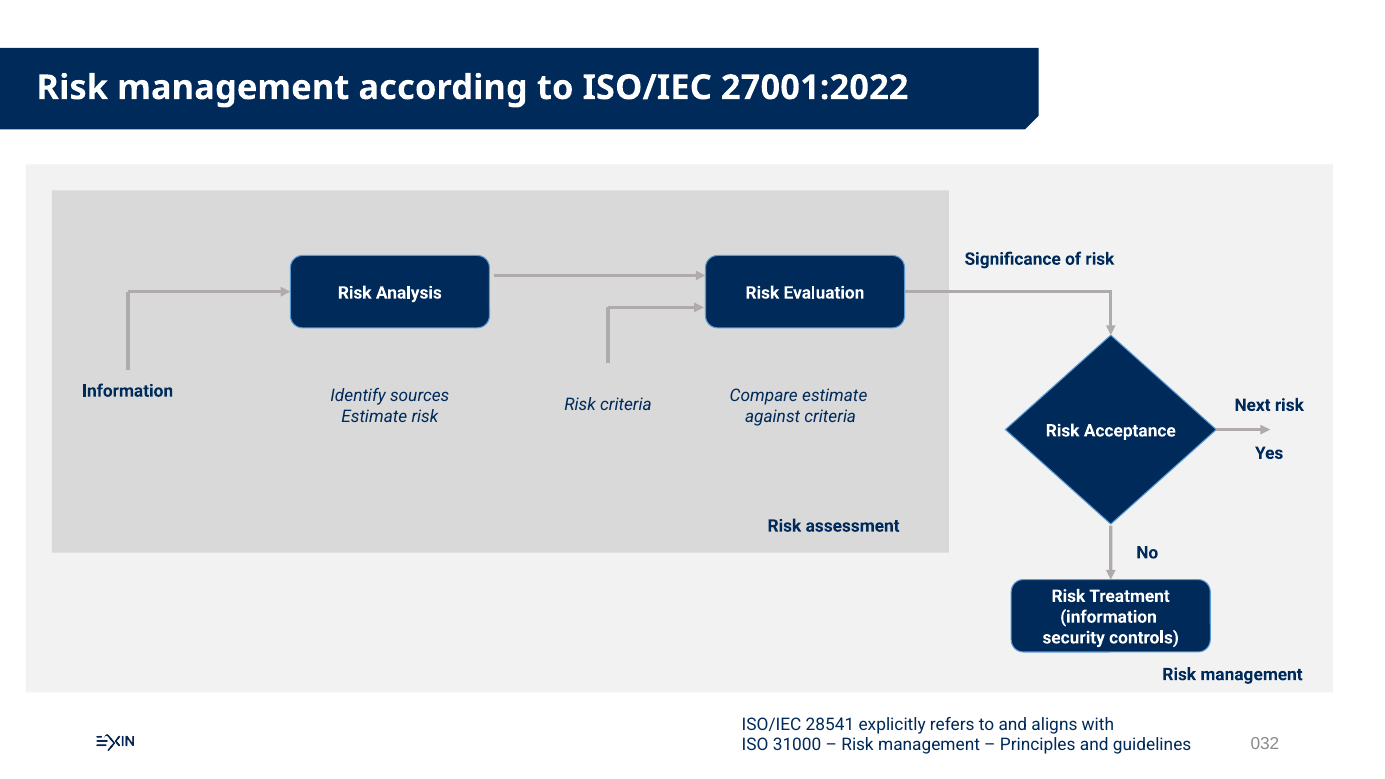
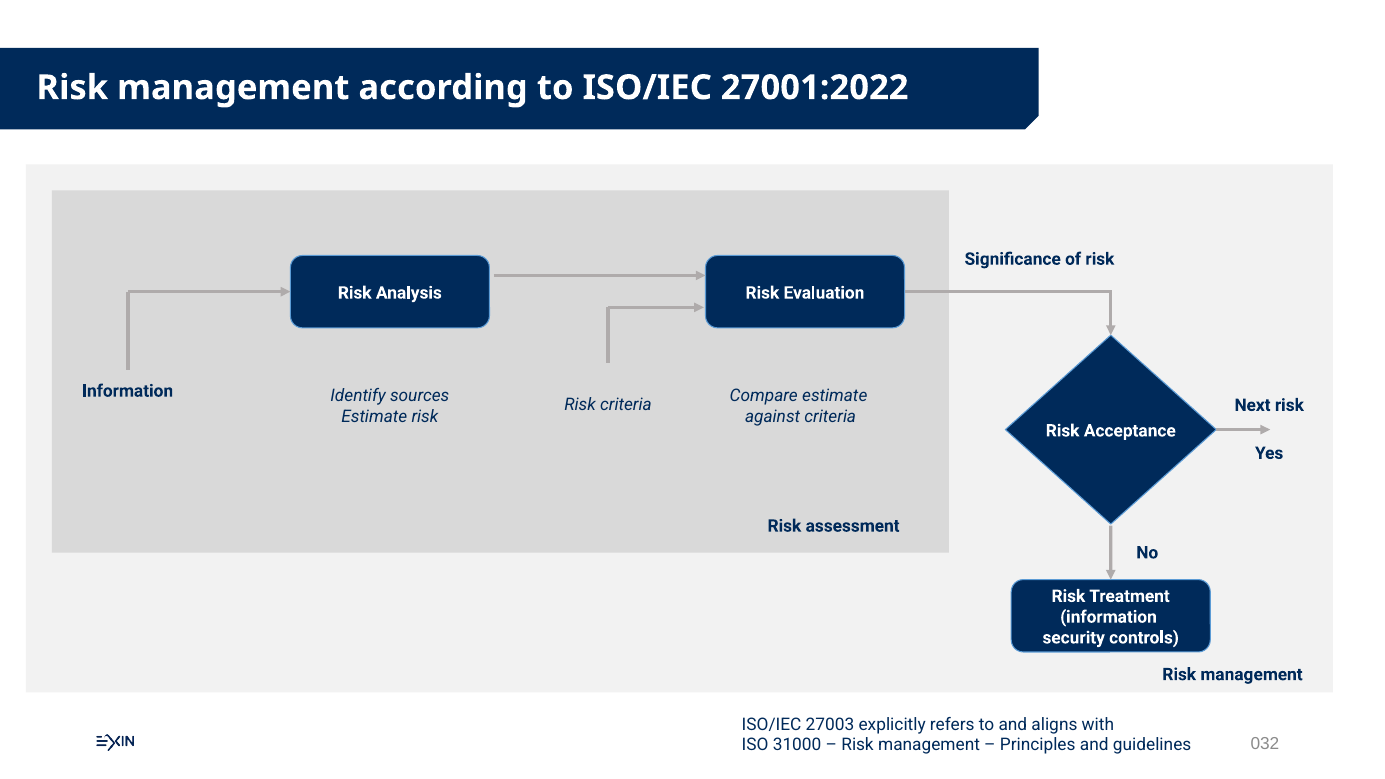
28541: 28541 -> 27003
